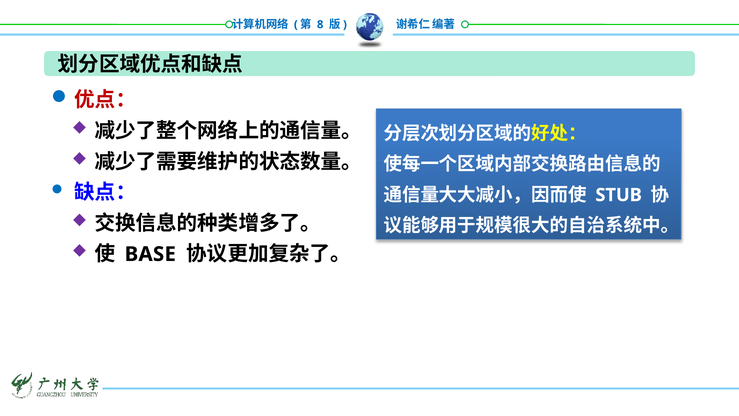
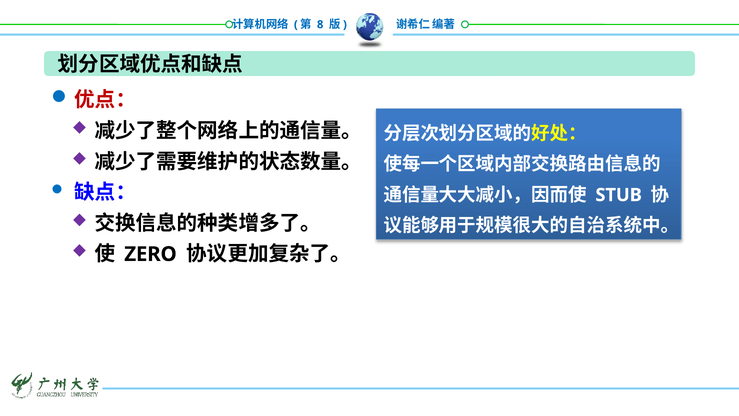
BASE: BASE -> ZERO
